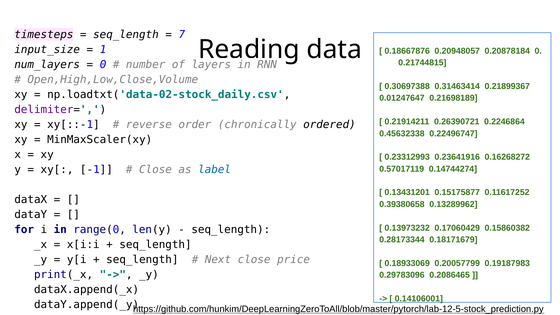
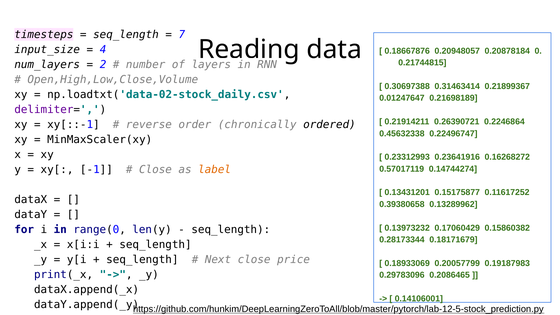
1: 1 -> 4
0 at (103, 65): 0 -> 2
label colour: blue -> orange
